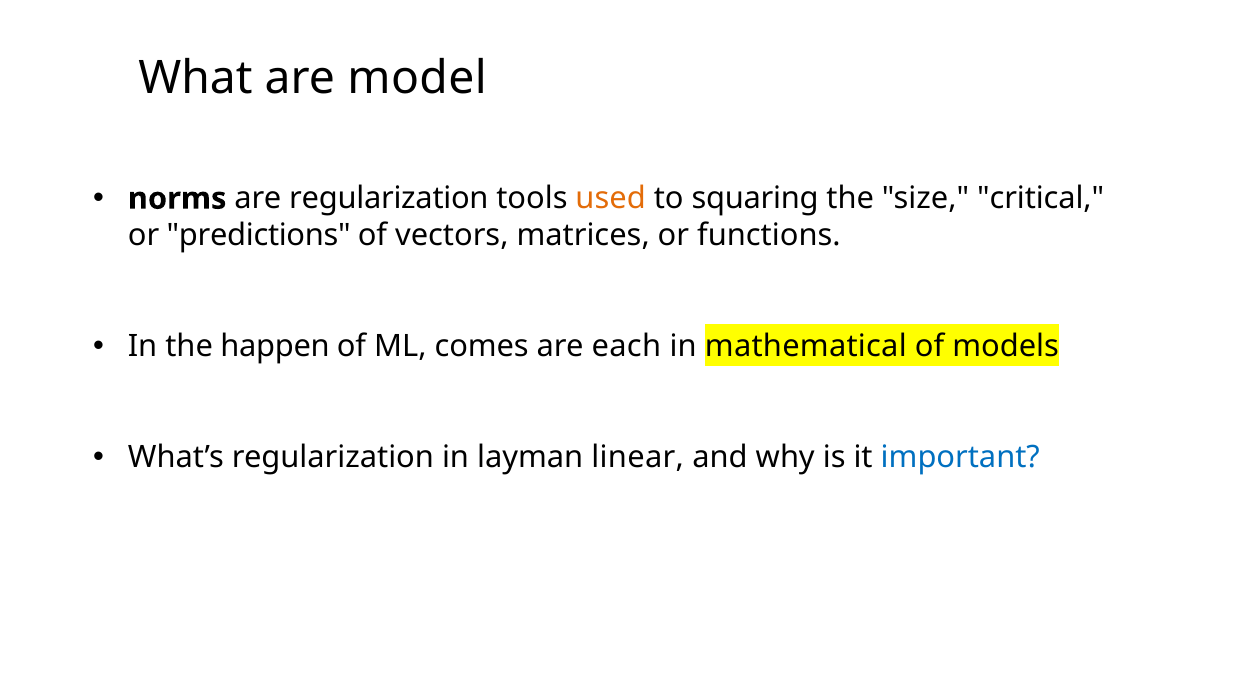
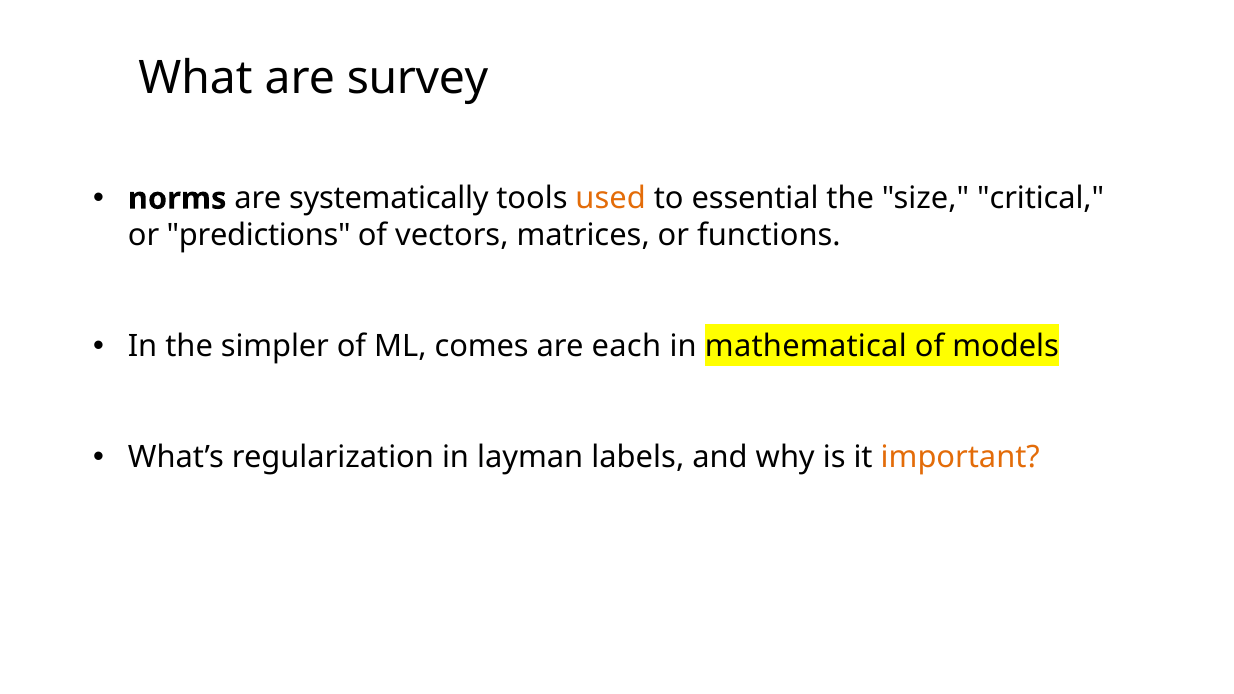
model: model -> survey
are regularization: regularization -> systematically
squaring: squaring -> essential
happen: happen -> simpler
linear: linear -> labels
important colour: blue -> orange
